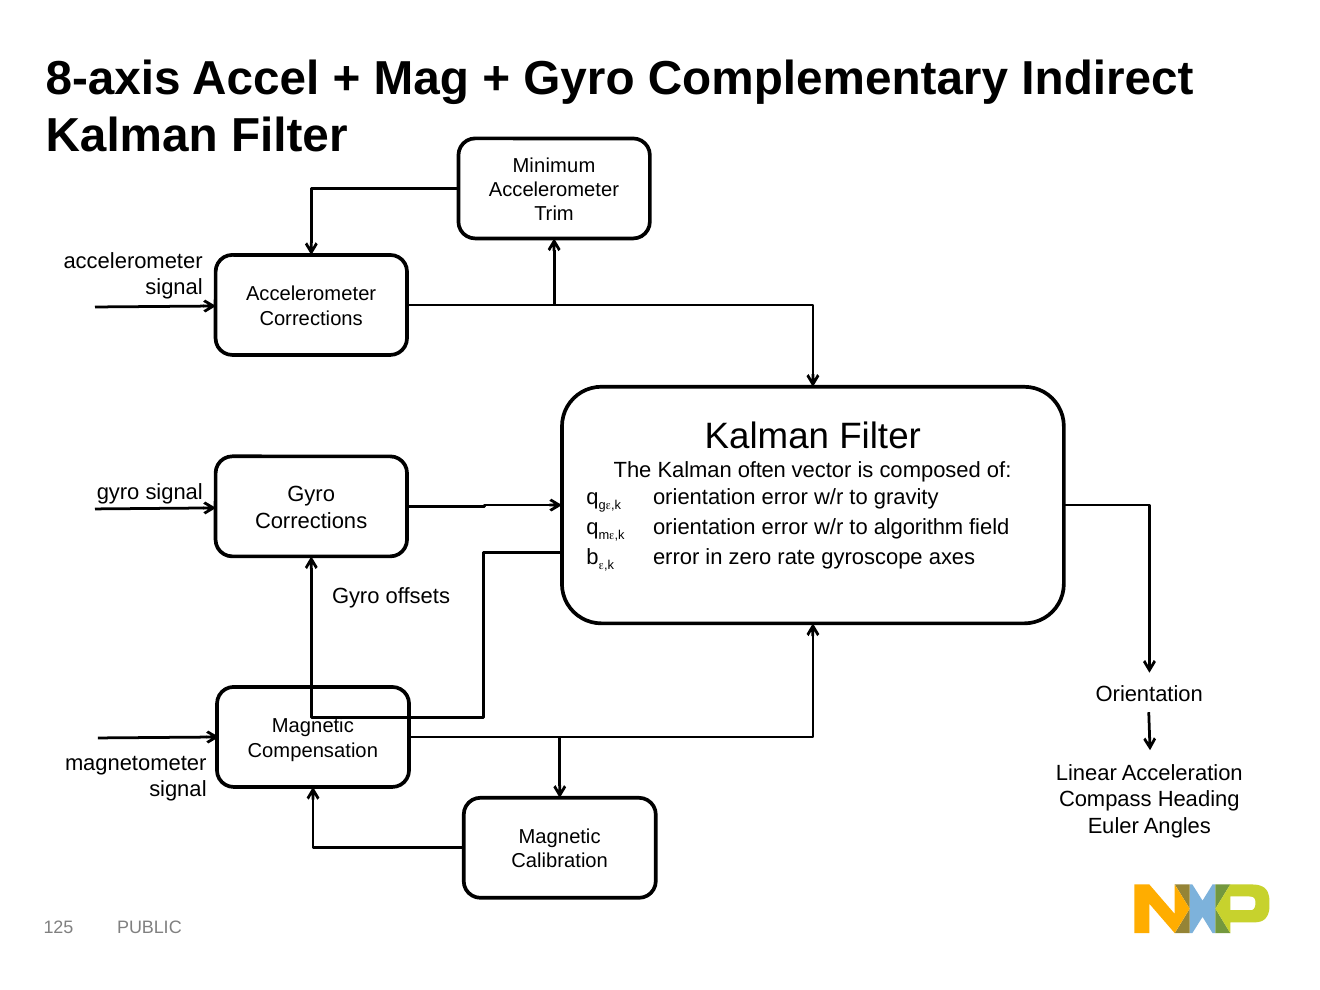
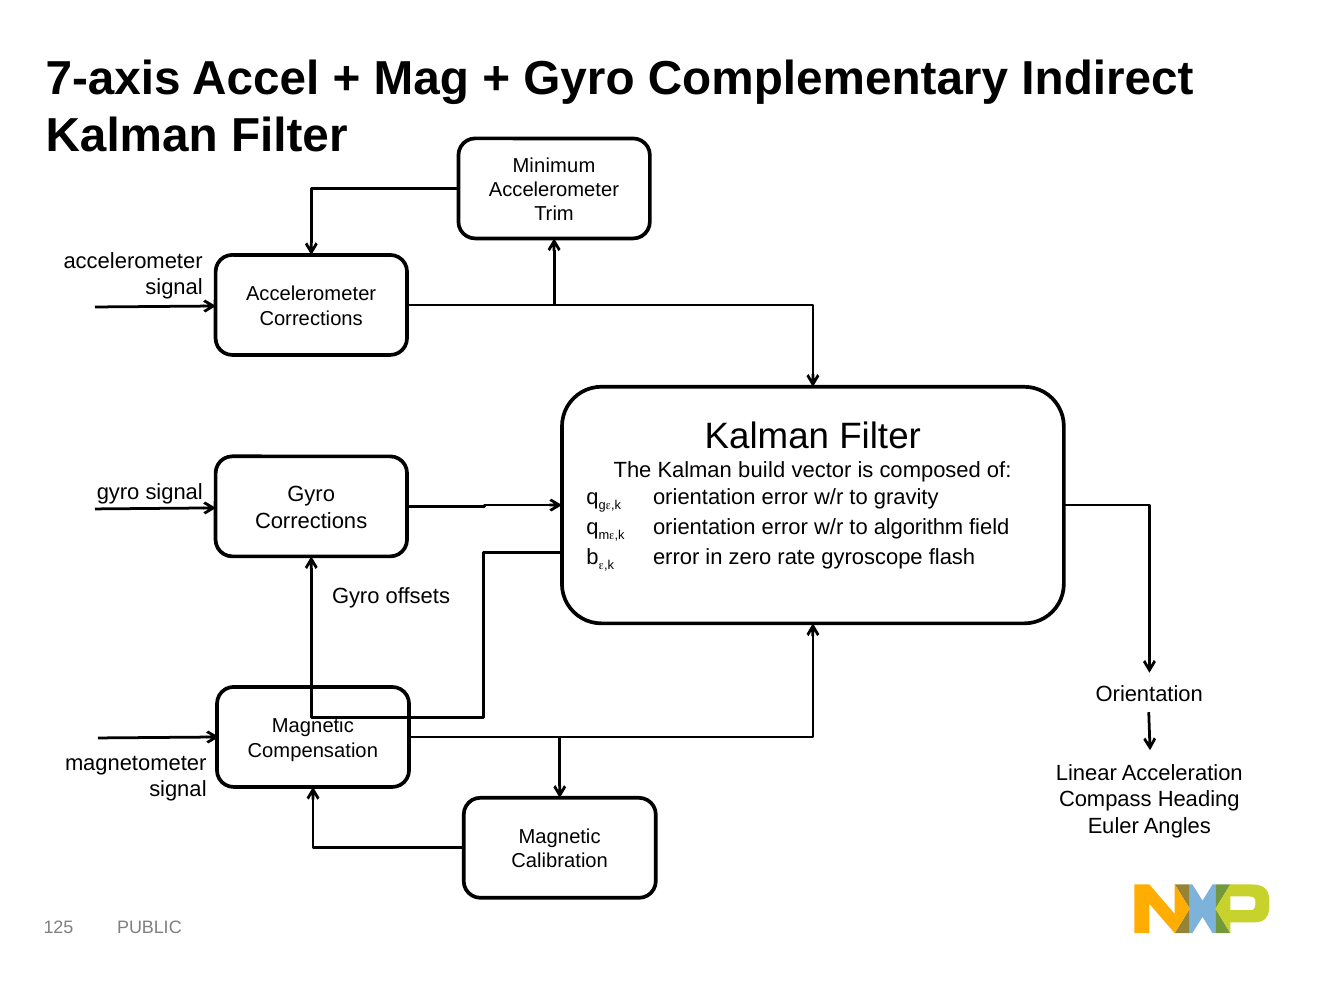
8-axis: 8-axis -> 7-axis
often: often -> build
axes: axes -> flash
